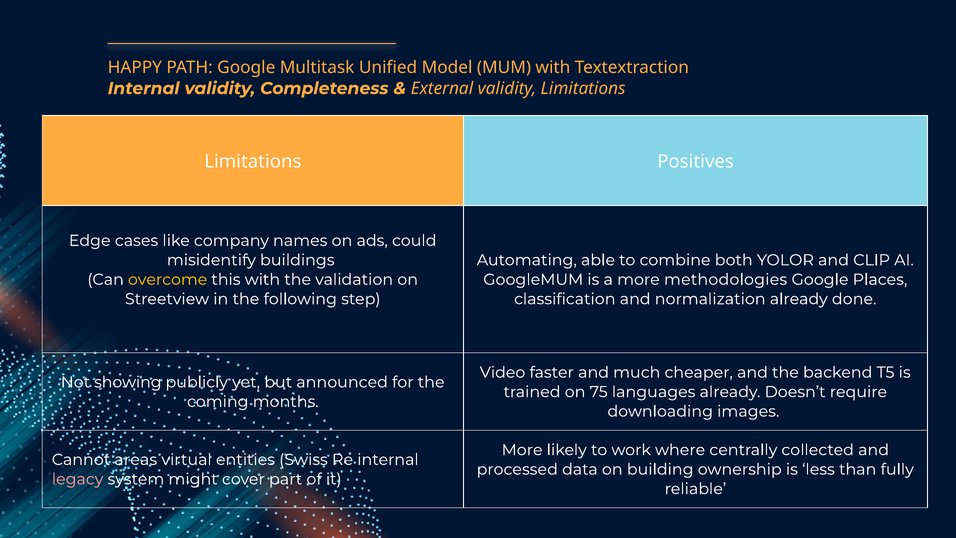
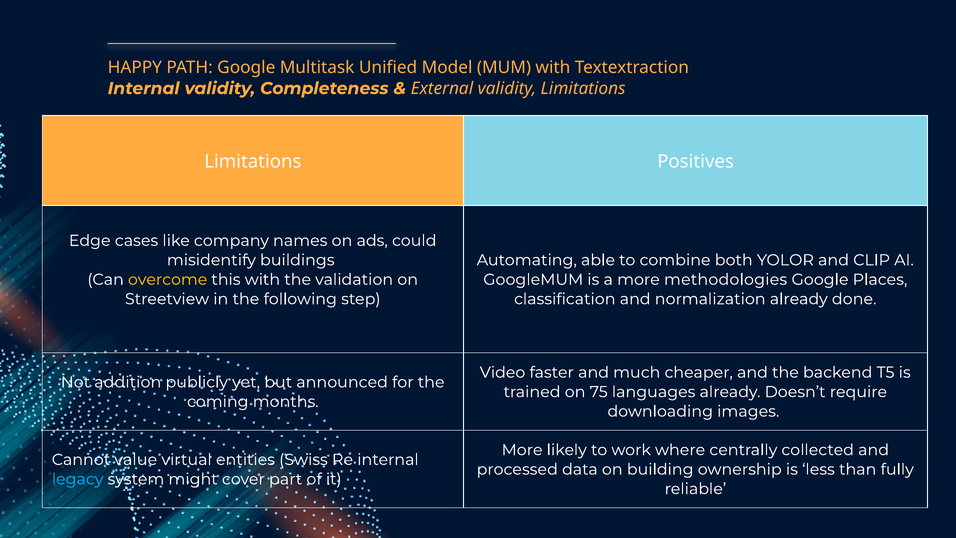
showing: showing -> addition
areas: areas -> value
legacy colour: pink -> light blue
